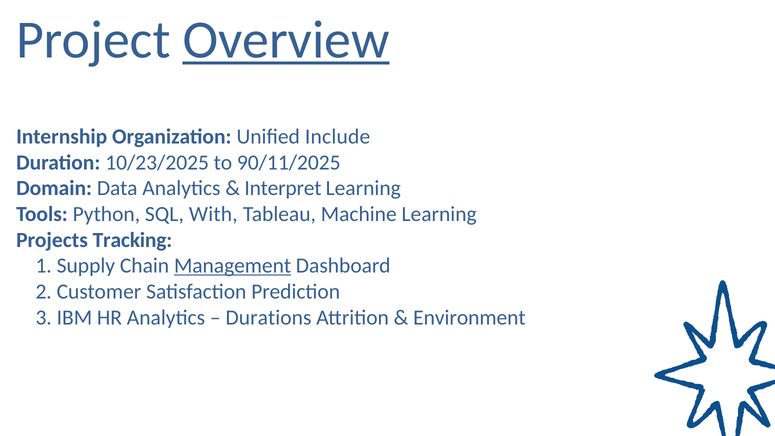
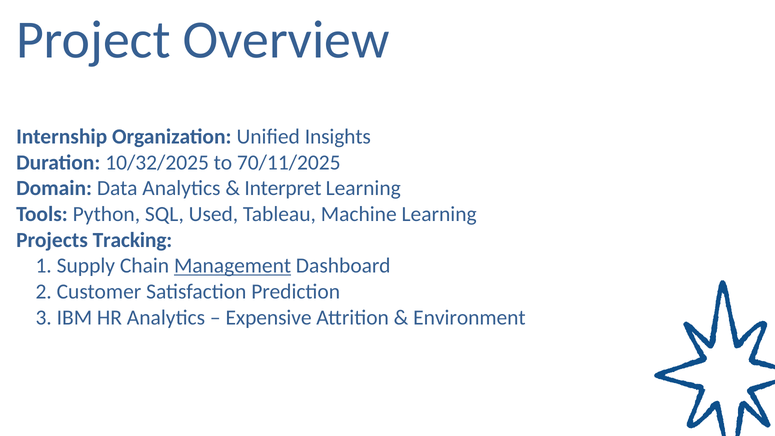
Overview underline: present -> none
Include: Include -> Insights
10/23/2025: 10/23/2025 -> 10/32/2025
90/11/2025: 90/11/2025 -> 70/11/2025
With: With -> Used
Durations: Durations -> Expensive
